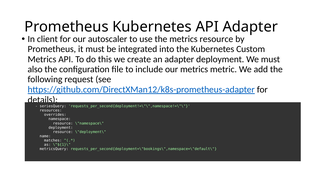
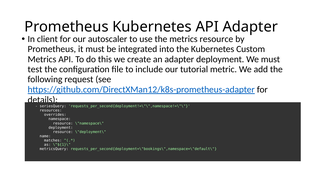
also: also -> test
our metrics: metrics -> tutorial
